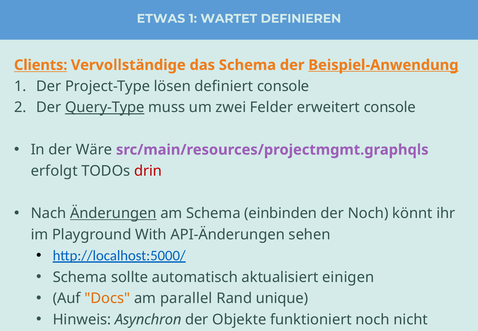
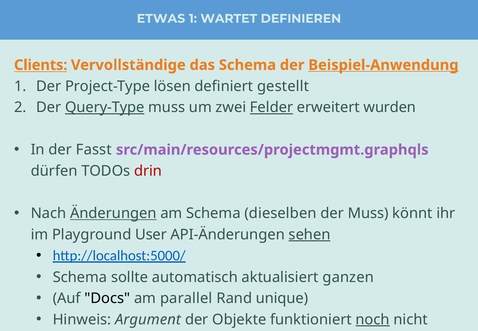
definiert console: console -> gestellt
Felder underline: none -> present
erweitert console: console -> wurden
Wäre: Wäre -> Fasst
erfolgt: erfolgt -> dürfen
einbinden: einbinden -> dieselben
der Noch: Noch -> Muss
With: With -> User
sehen underline: none -> present
einigen: einigen -> ganzen
Docs colour: orange -> black
Asynchron: Asynchron -> Argument
noch at (373, 319) underline: none -> present
